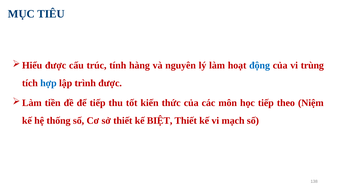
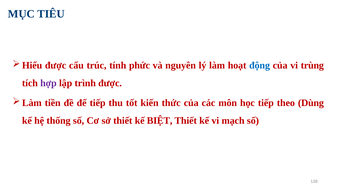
hàng: hàng -> phức
hợp colour: blue -> purple
Niệm: Niệm -> Dùng
